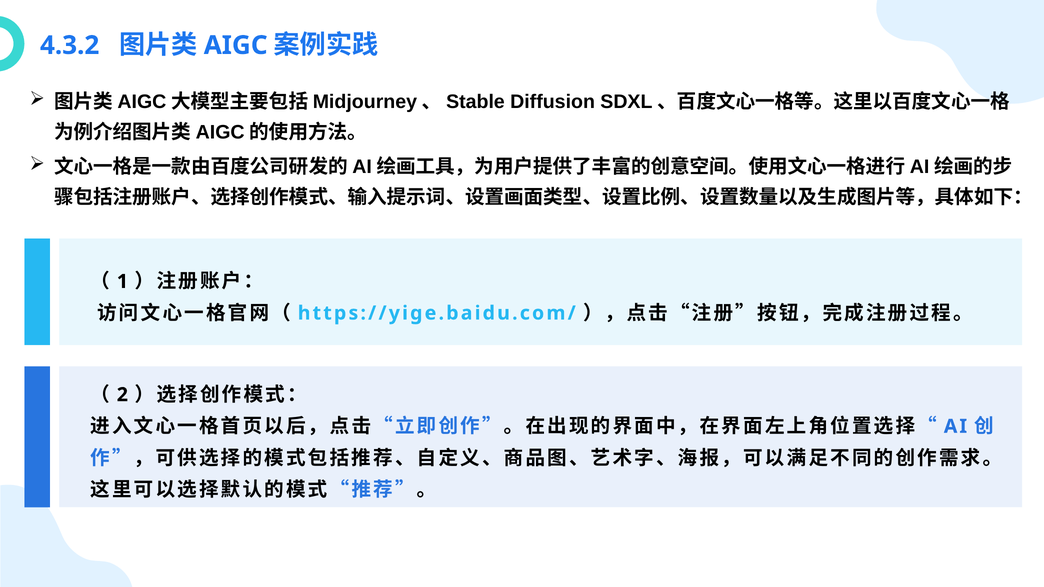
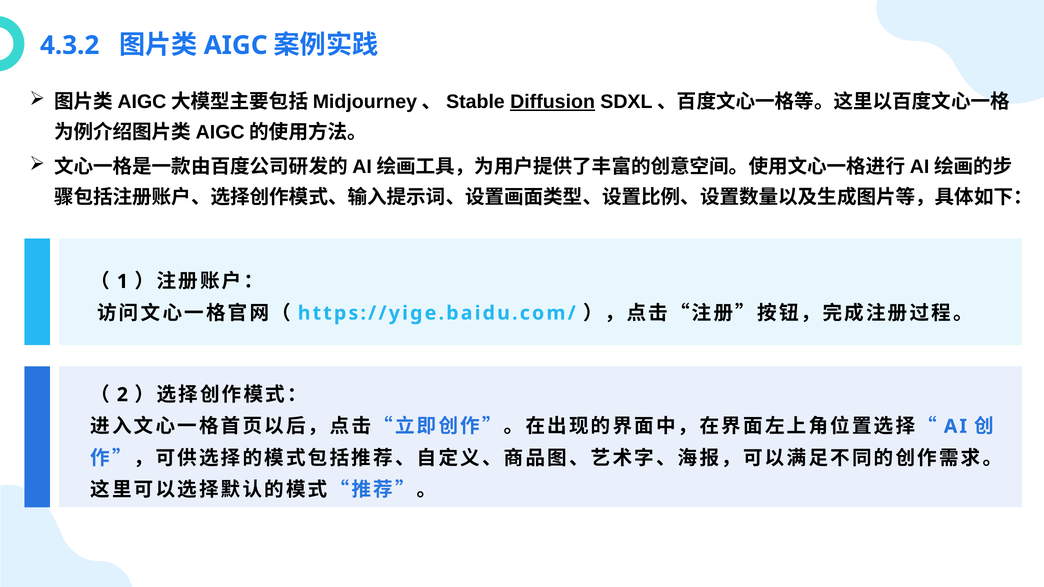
Diffusion underline: none -> present
